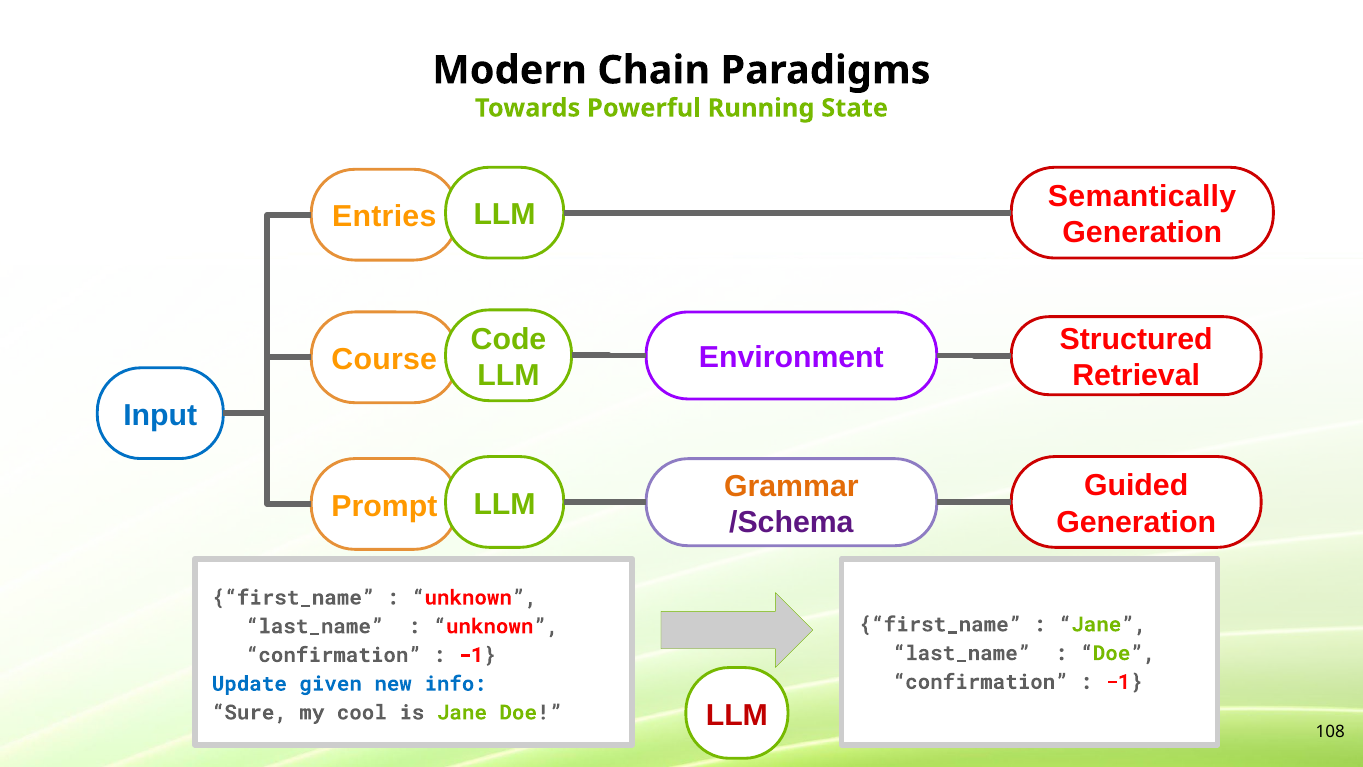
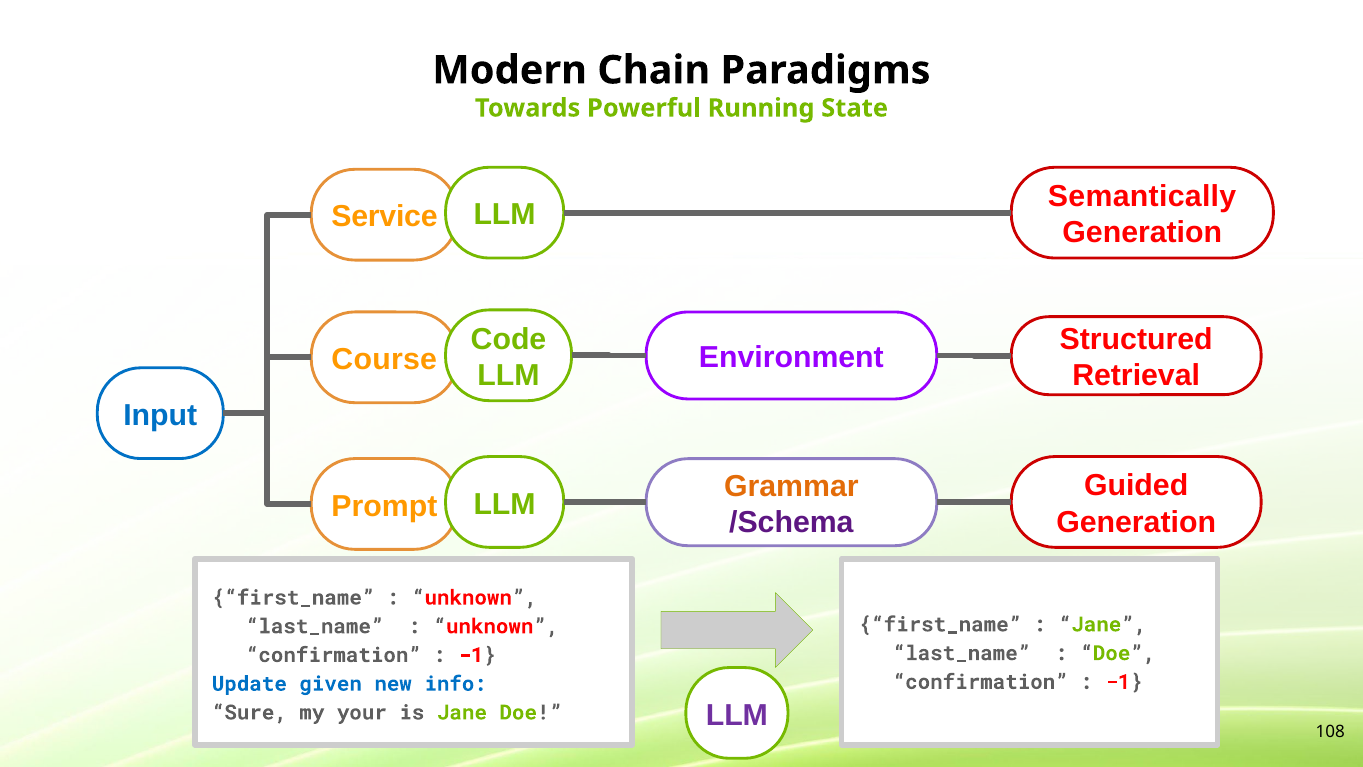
Entries: Entries -> Service
cool: cool -> your
LLM at (737, 715) colour: red -> purple
